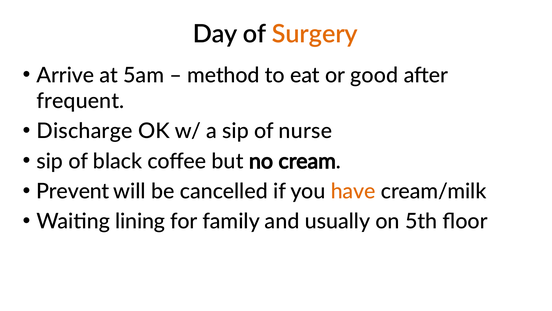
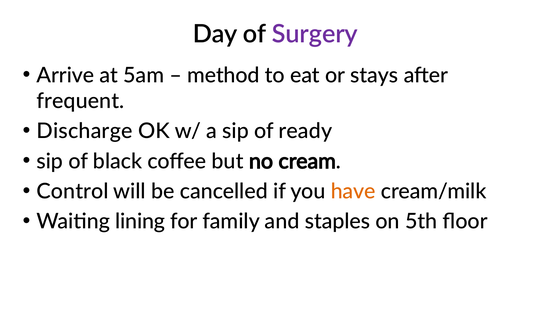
Surgery colour: orange -> purple
good: good -> stays
nurse: nurse -> ready
Prevent: Prevent -> Control
usually: usually -> staples
